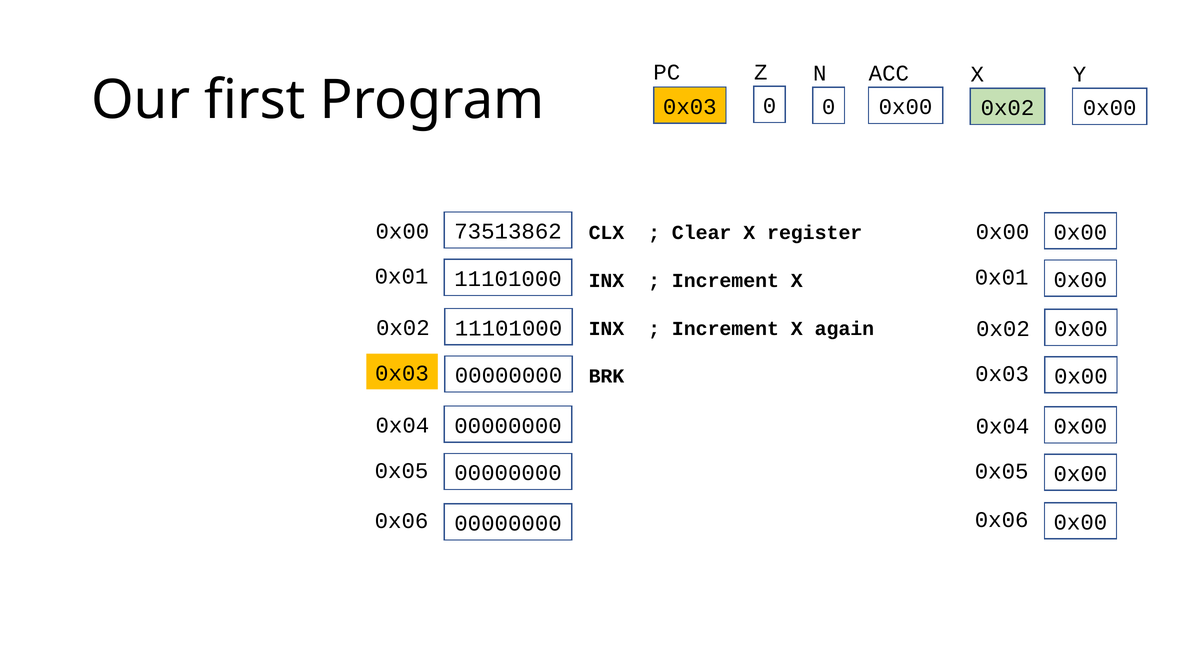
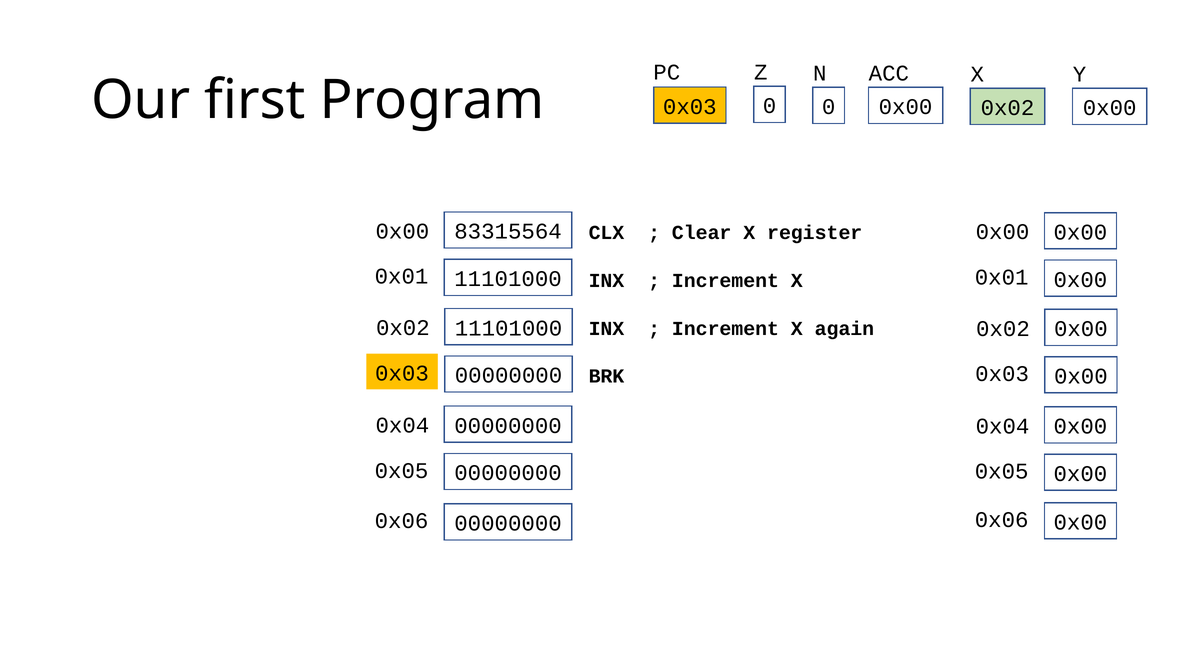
73513862: 73513862 -> 83315564
